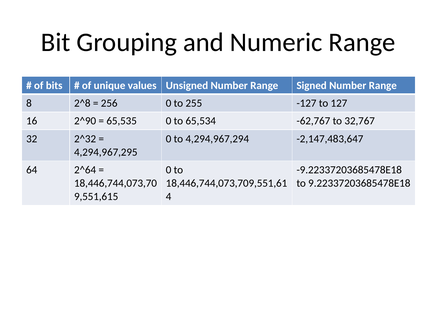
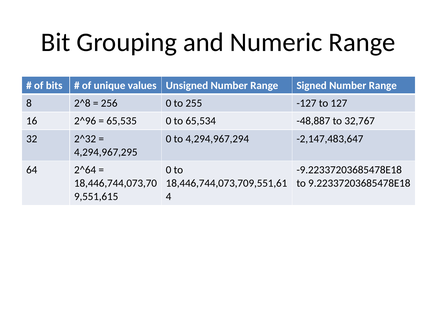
2^90: 2^90 -> 2^96
-62,767: -62,767 -> -48,887
